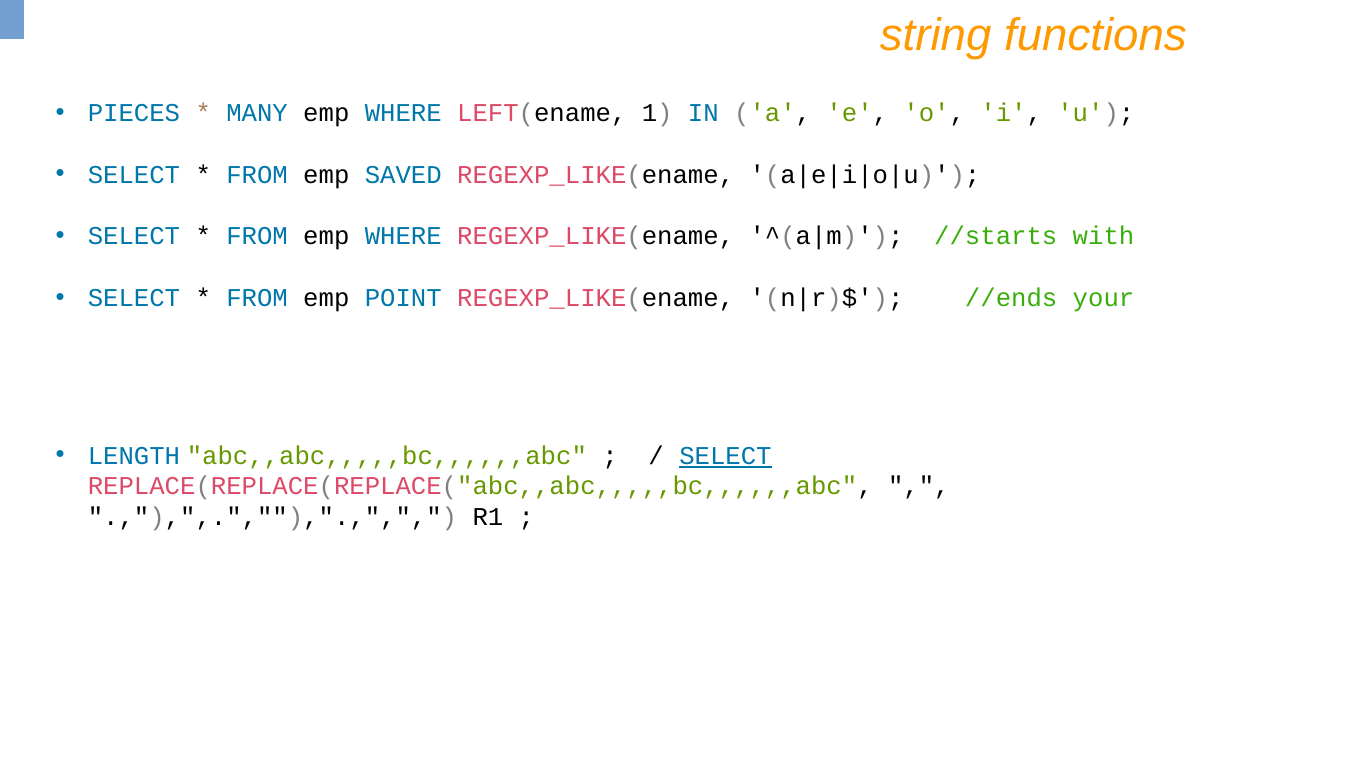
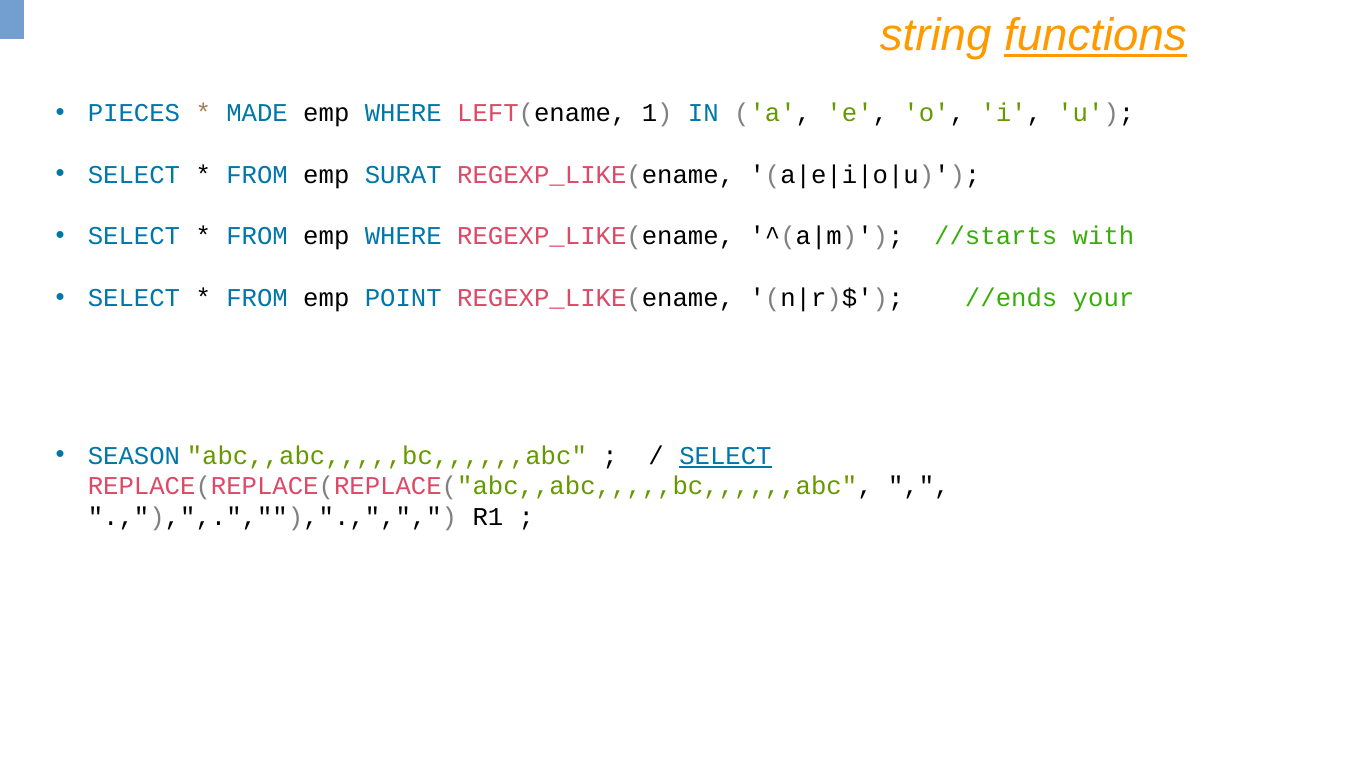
functions underline: none -> present
MANY: MANY -> MADE
SAVED: SAVED -> SURAT
LENGTH: LENGTH -> SEASON
